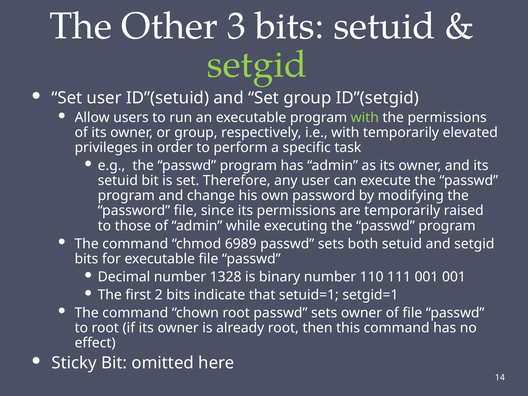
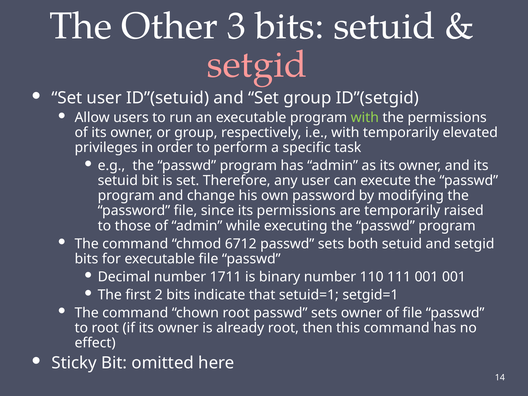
setgid at (257, 65) colour: light green -> pink
6989: 6989 -> 6712
1328: 1328 -> 1711
